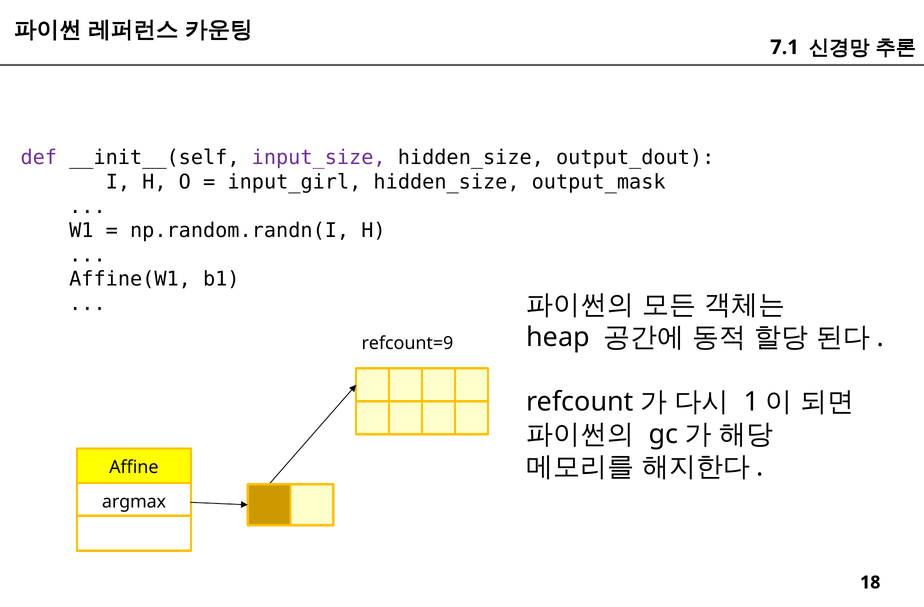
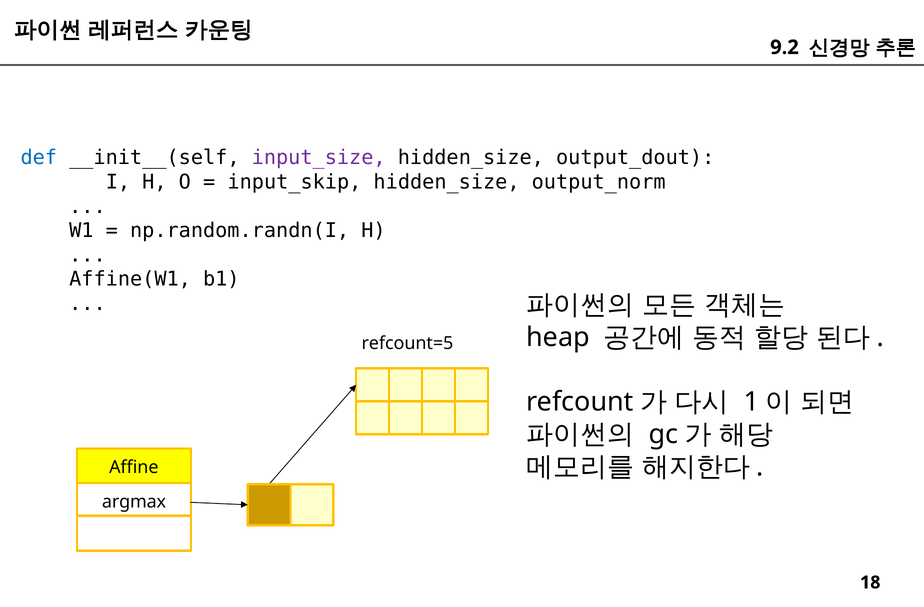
7.1: 7.1 -> 9.2
def colour: purple -> blue
input_girl: input_girl -> input_skip
output_mask: output_mask -> output_norm
refcount=9: refcount=9 -> refcount=5
